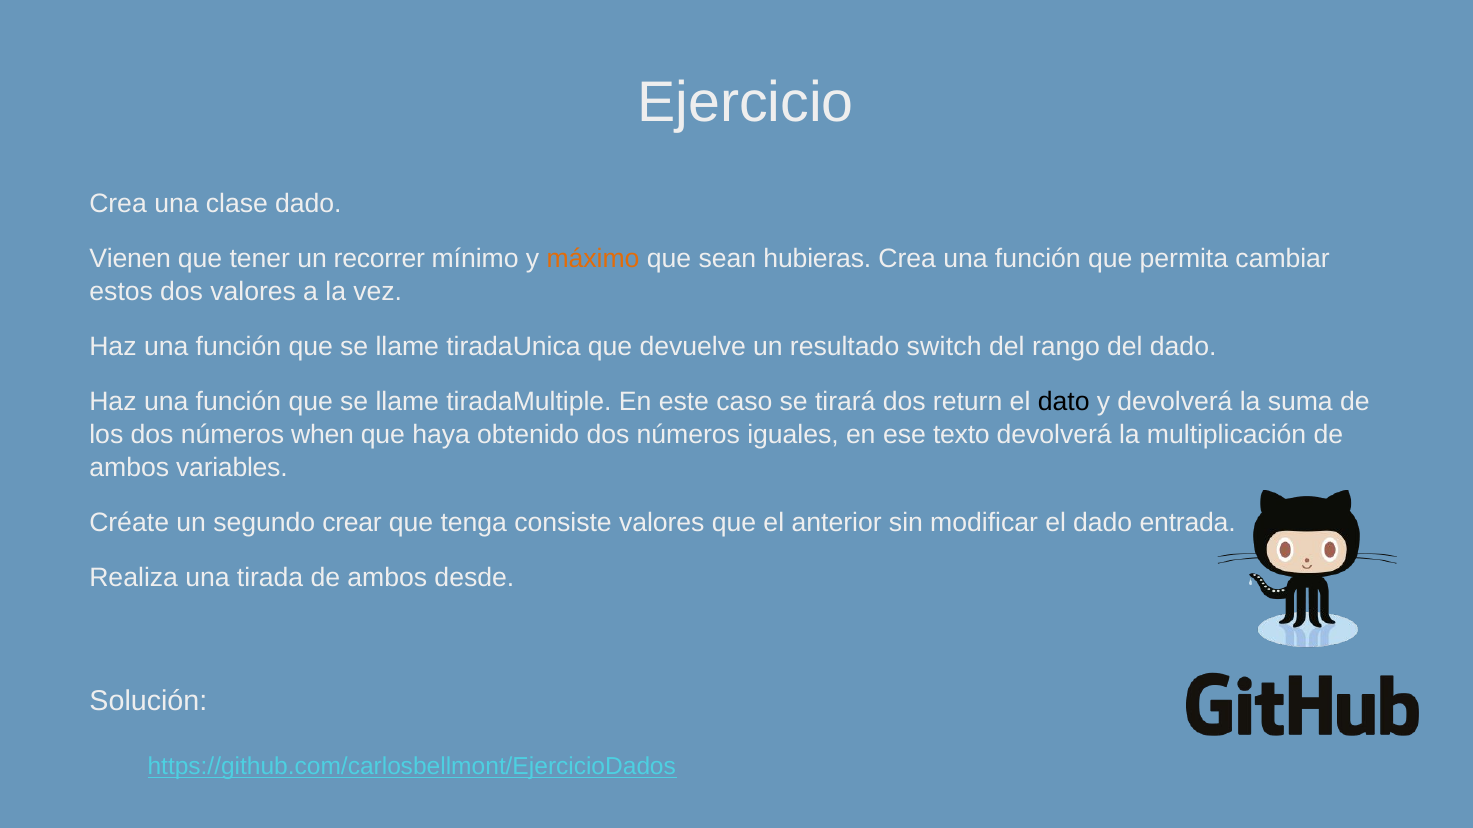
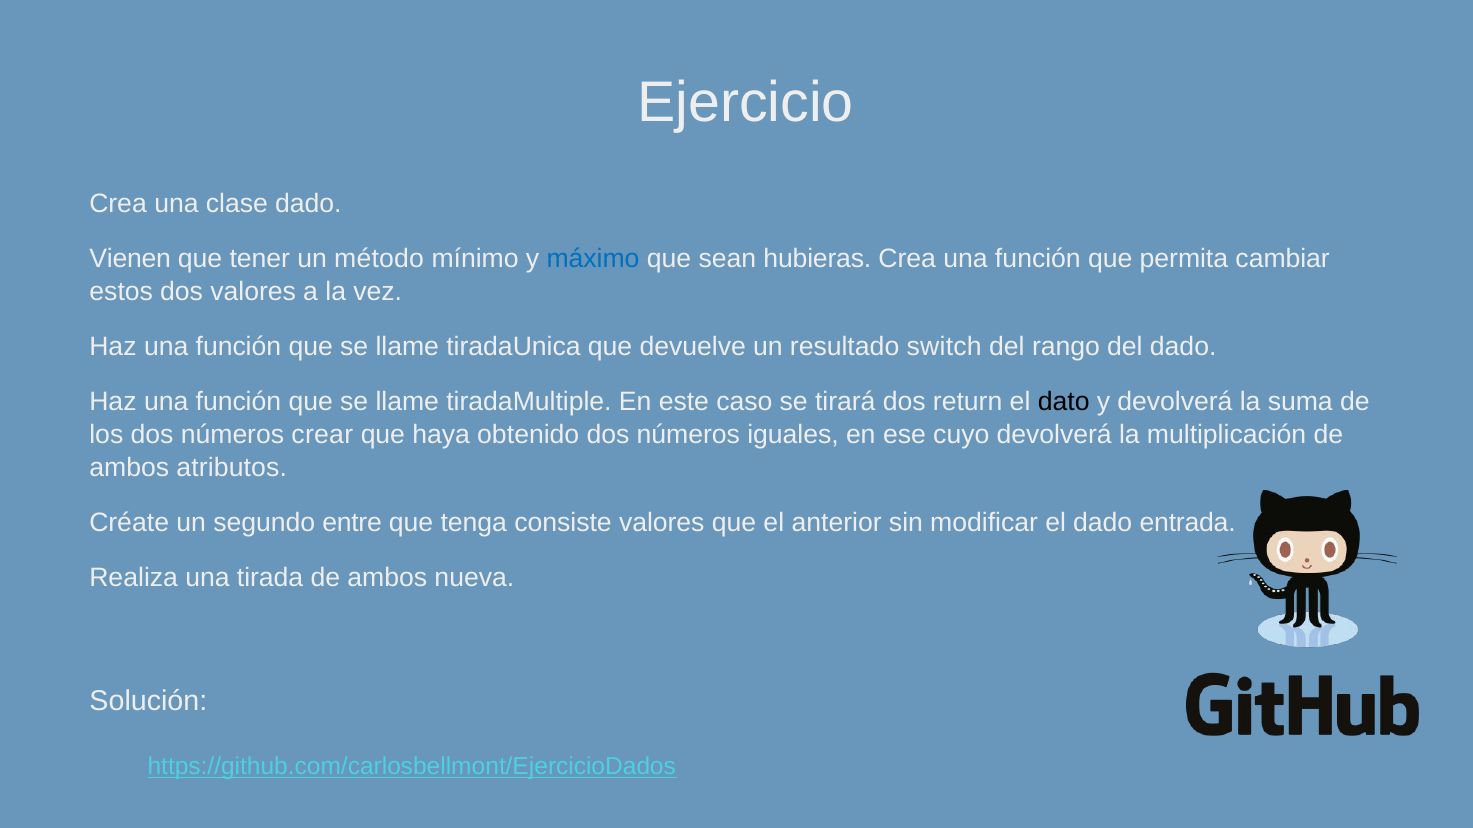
recorrer: recorrer -> método
máximo colour: orange -> blue
when: when -> crear
texto: texto -> cuyo
variables: variables -> atributos
crear: crear -> entre
desde: desde -> nueva
